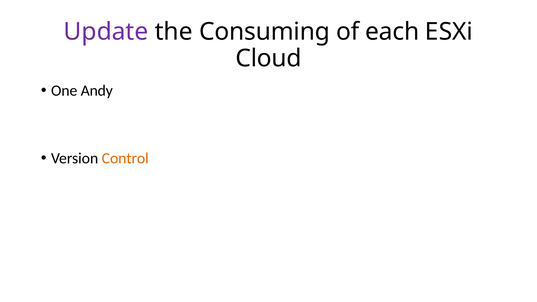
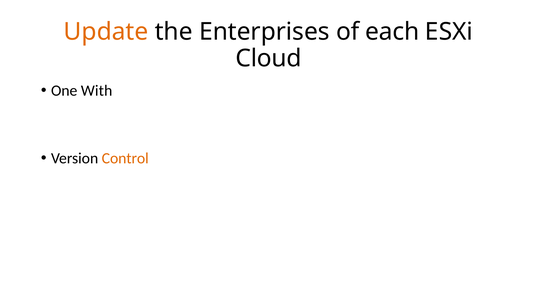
Update colour: purple -> orange
Consuming: Consuming -> Enterprises
Andy: Andy -> With
